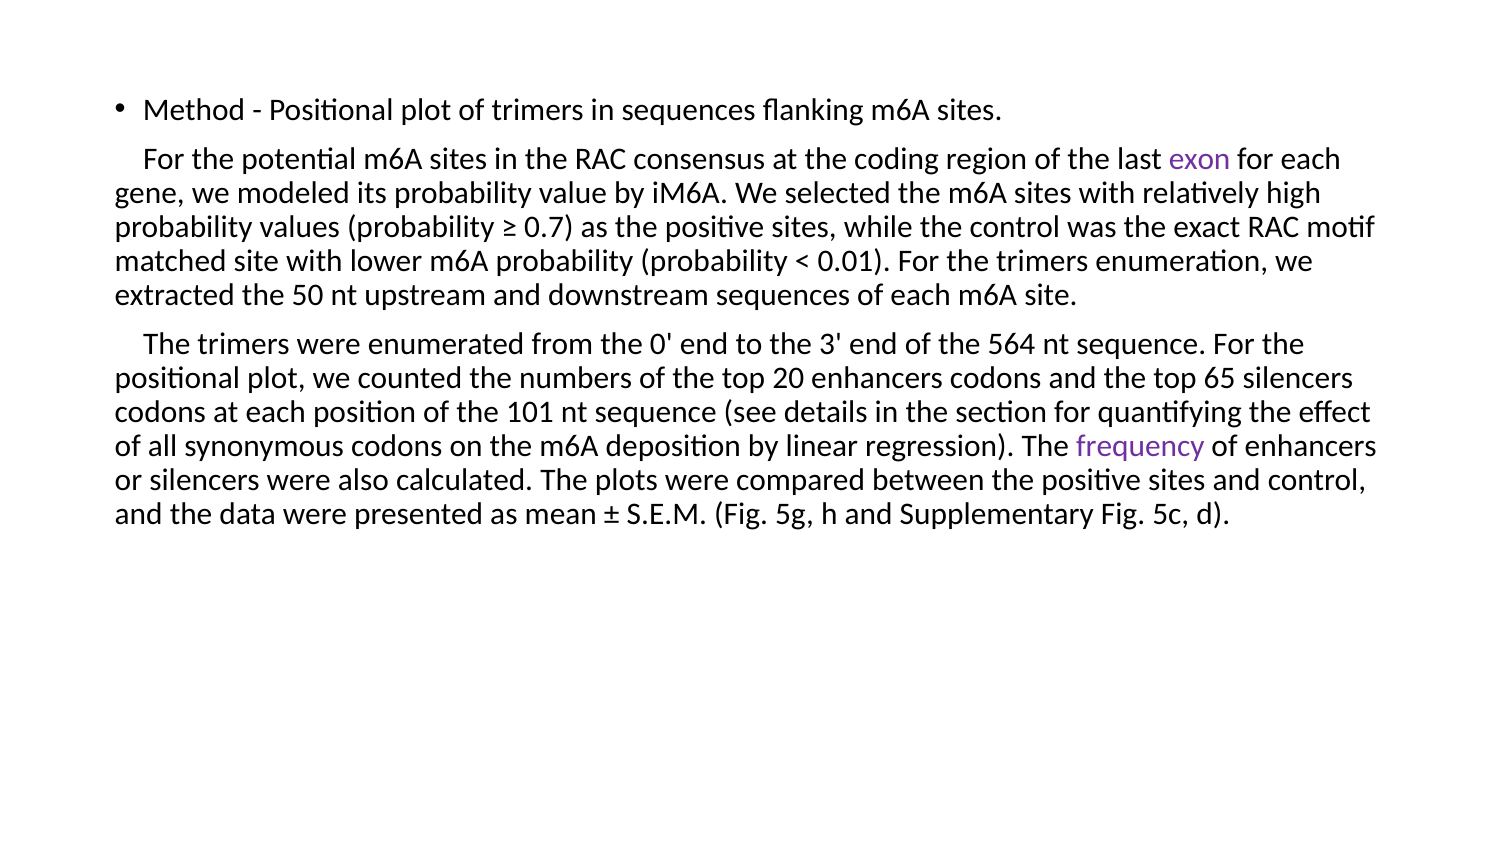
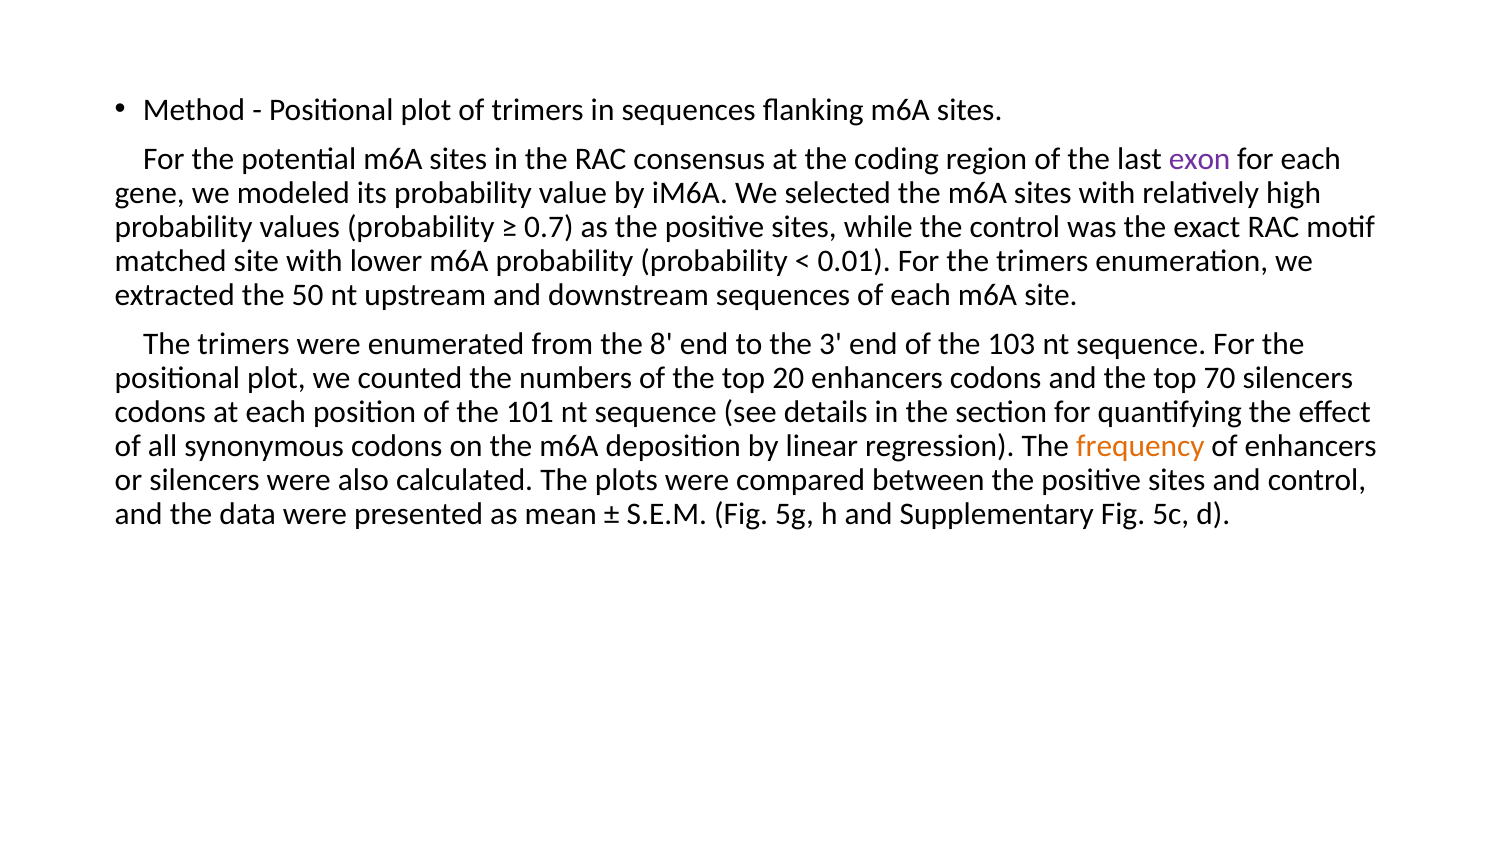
0: 0 -> 8
564: 564 -> 103
65: 65 -> 70
frequency colour: purple -> orange
